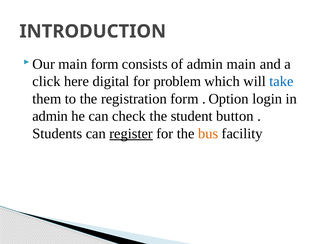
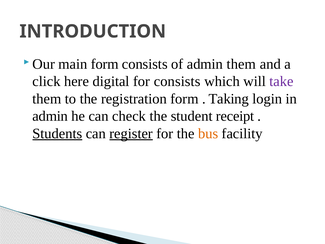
admin main: main -> them
for problem: problem -> consists
take colour: blue -> purple
Option: Option -> Taking
button: button -> receipt
Students underline: none -> present
